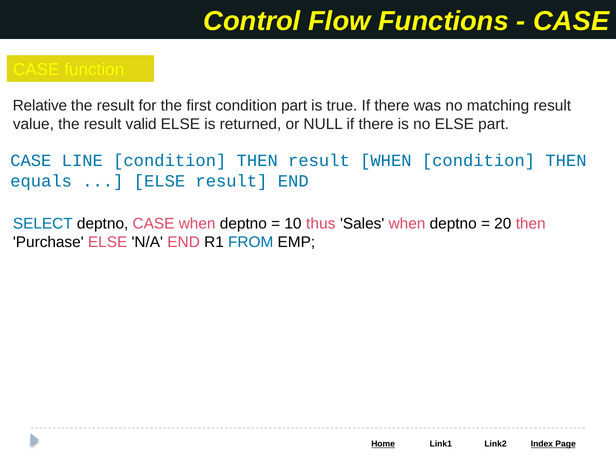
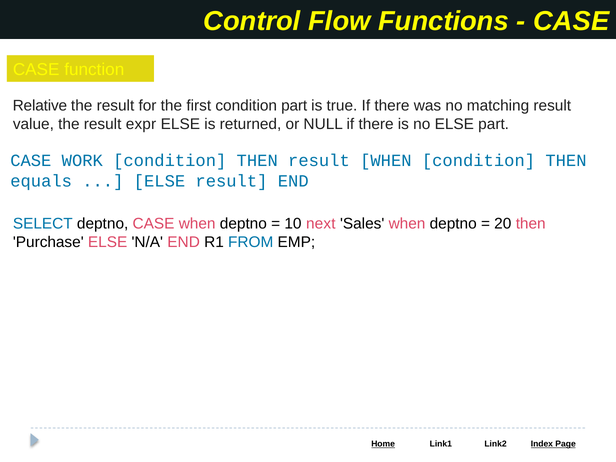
valid: valid -> expr
LINE: LINE -> WORK
thus: thus -> next
